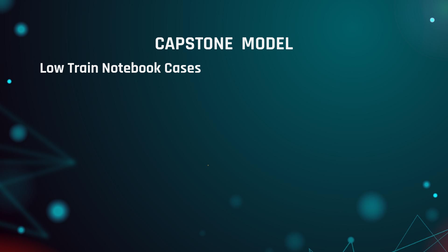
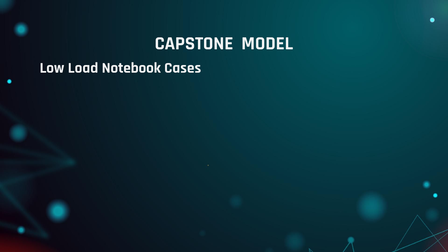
Train: Train -> Load
